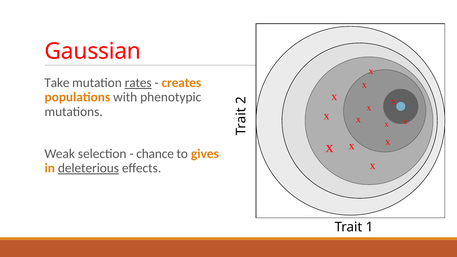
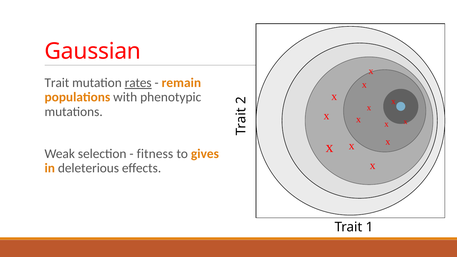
Take at (57, 83): Take -> Trait
creates: creates -> remain
chance: chance -> fitness
deleterious underline: present -> none
